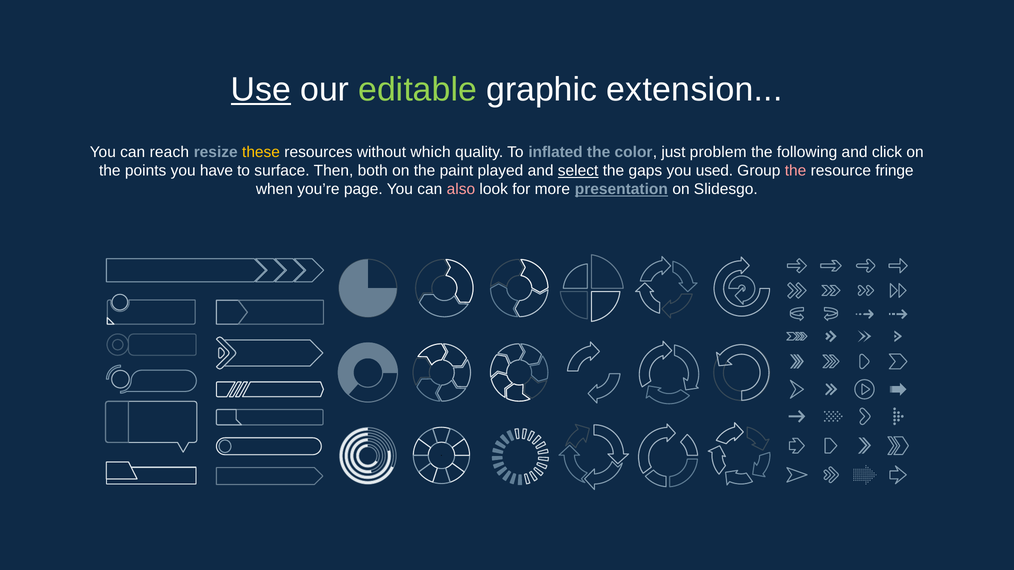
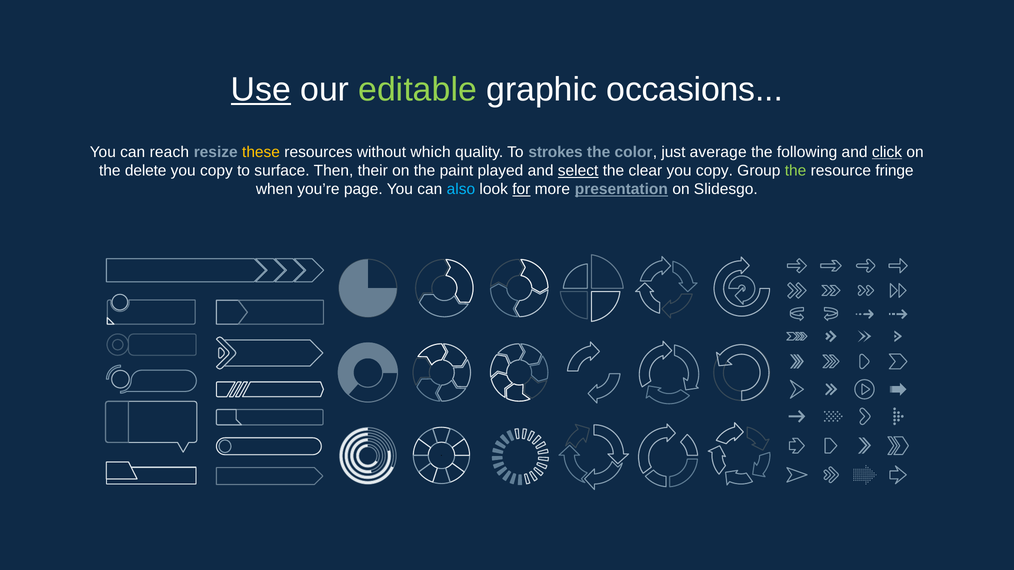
extension: extension -> occasions
inflated: inflated -> strokes
problem: problem -> average
click underline: none -> present
points: points -> delete
have at (217, 171): have -> copy
both: both -> their
gaps: gaps -> clear
used at (714, 171): used -> copy
the at (796, 171) colour: pink -> light green
also colour: pink -> light blue
for underline: none -> present
